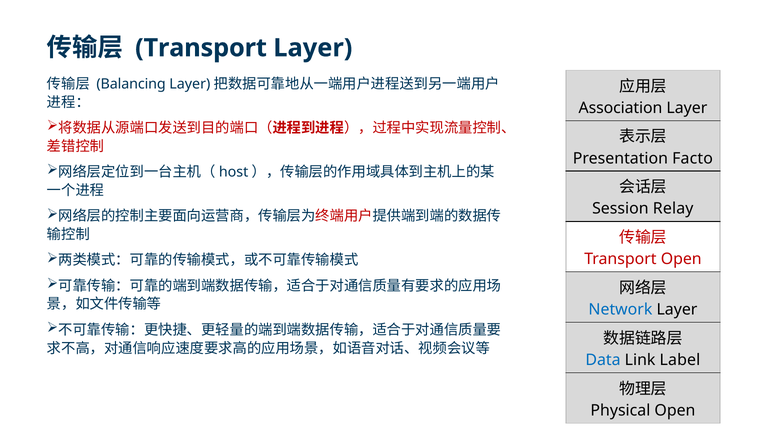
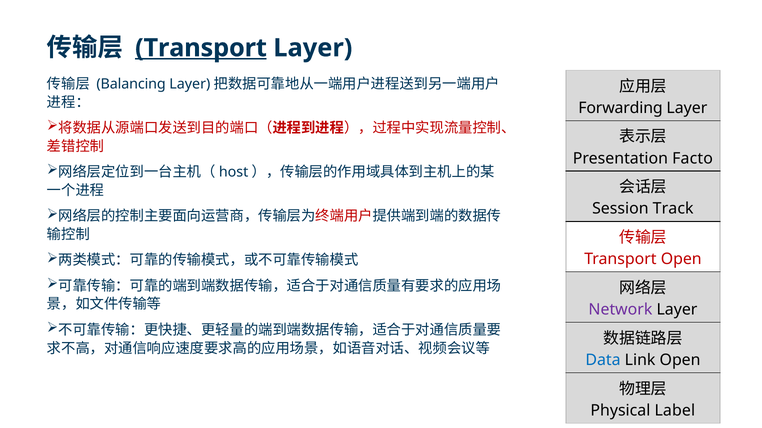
Transport at (201, 48) underline: none -> present
Association: Association -> Forwarding
Relay: Relay -> Track
Network colour: blue -> purple
Link Label: Label -> Open
Physical Open: Open -> Label
